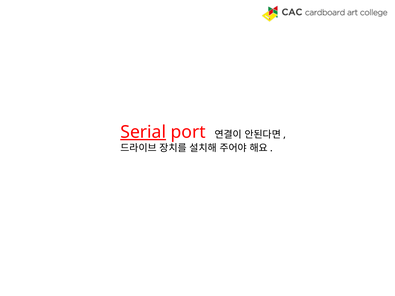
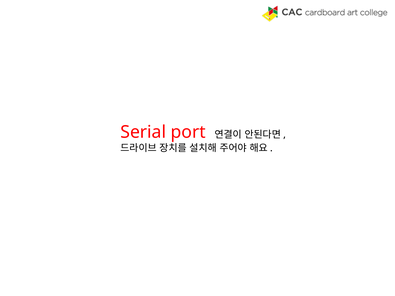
Serial underline: present -> none
